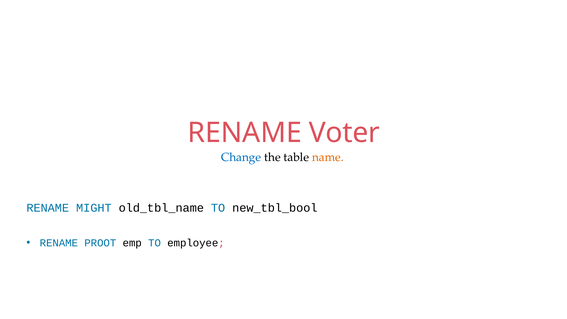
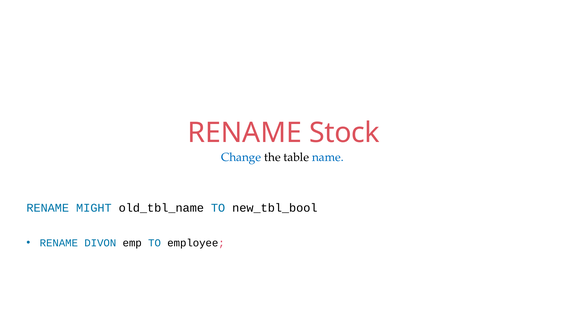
Voter: Voter -> Stock
name colour: orange -> blue
PROOT: PROOT -> DIVON
